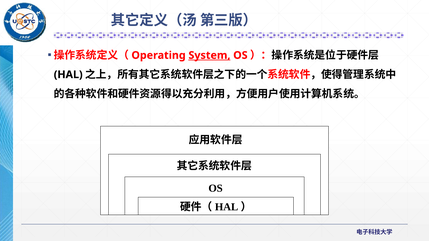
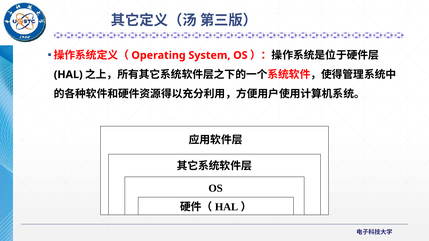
System underline: present -> none
